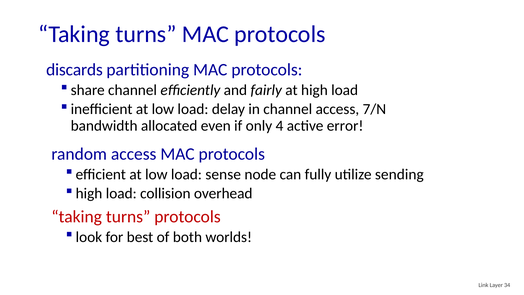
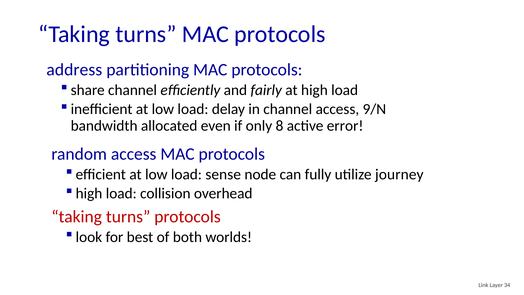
discards: discards -> address
7/N: 7/N -> 9/N
4: 4 -> 8
sending: sending -> journey
